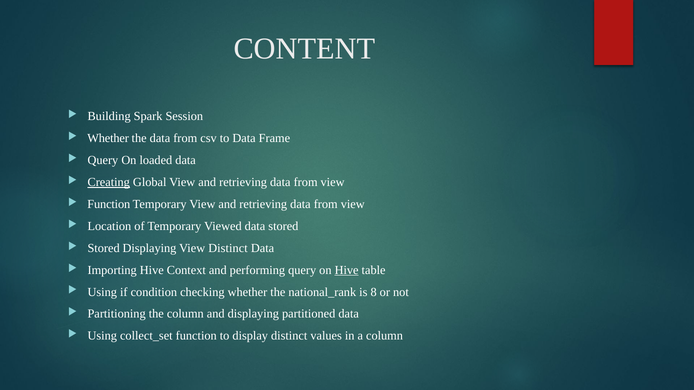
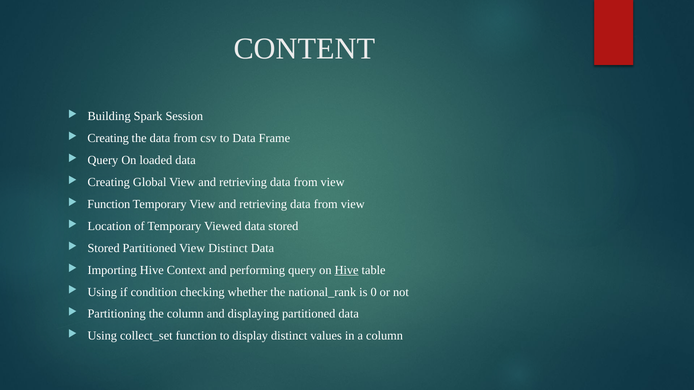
Whether at (108, 138): Whether -> Creating
Creating at (109, 182) underline: present -> none
Stored Displaying: Displaying -> Partitioned
8: 8 -> 0
